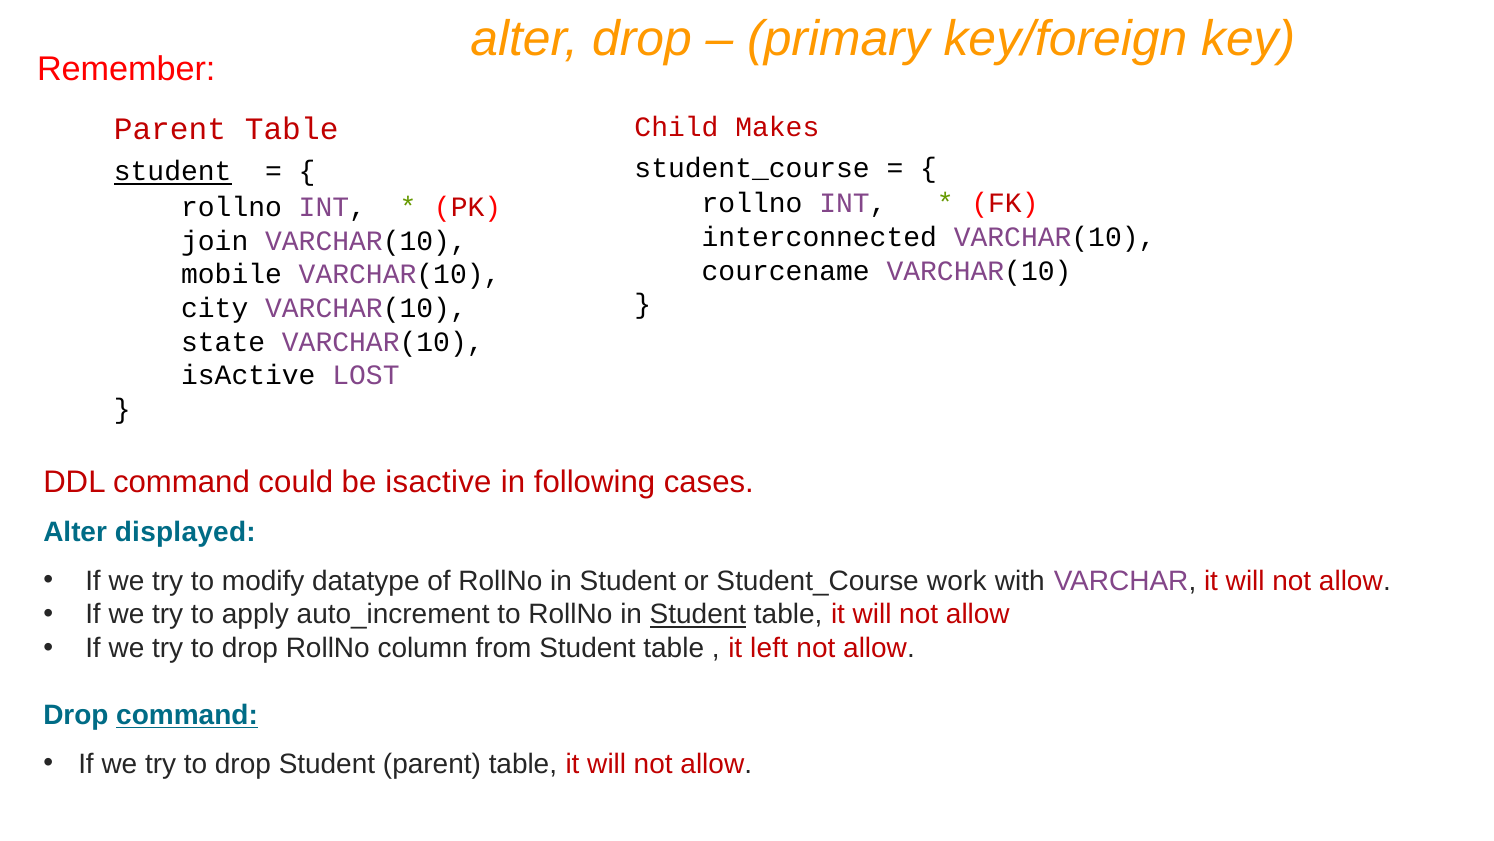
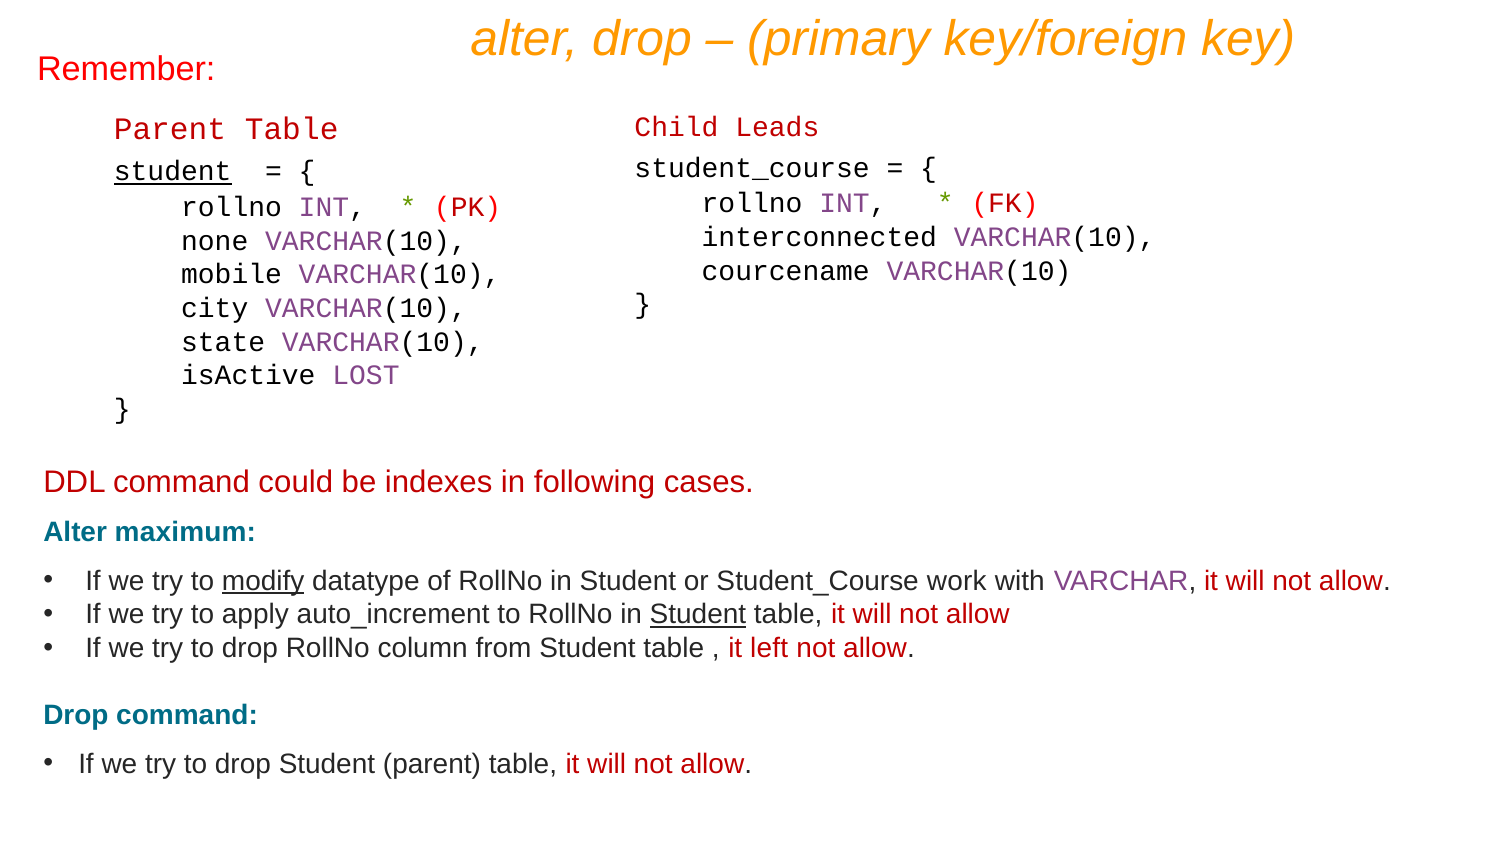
Makes: Makes -> Leads
join: join -> none
be isactive: isactive -> indexes
displayed: displayed -> maximum
modify underline: none -> present
command at (187, 715) underline: present -> none
